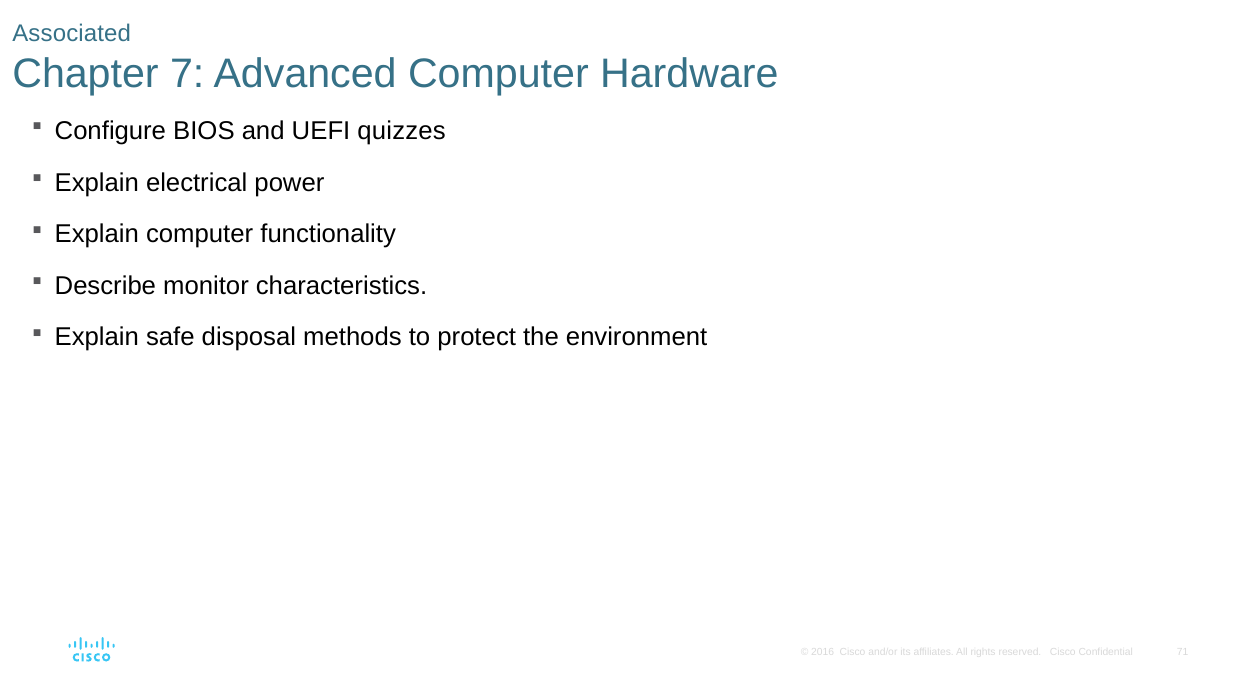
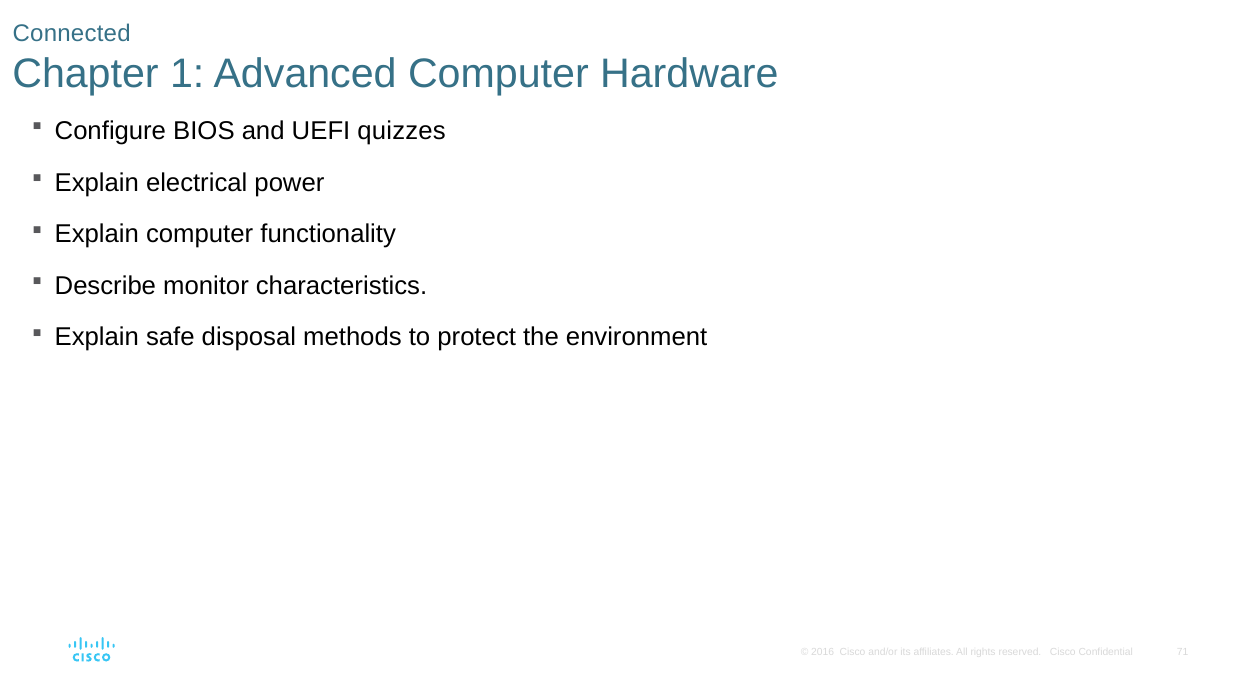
Associated: Associated -> Connected
7: 7 -> 1
